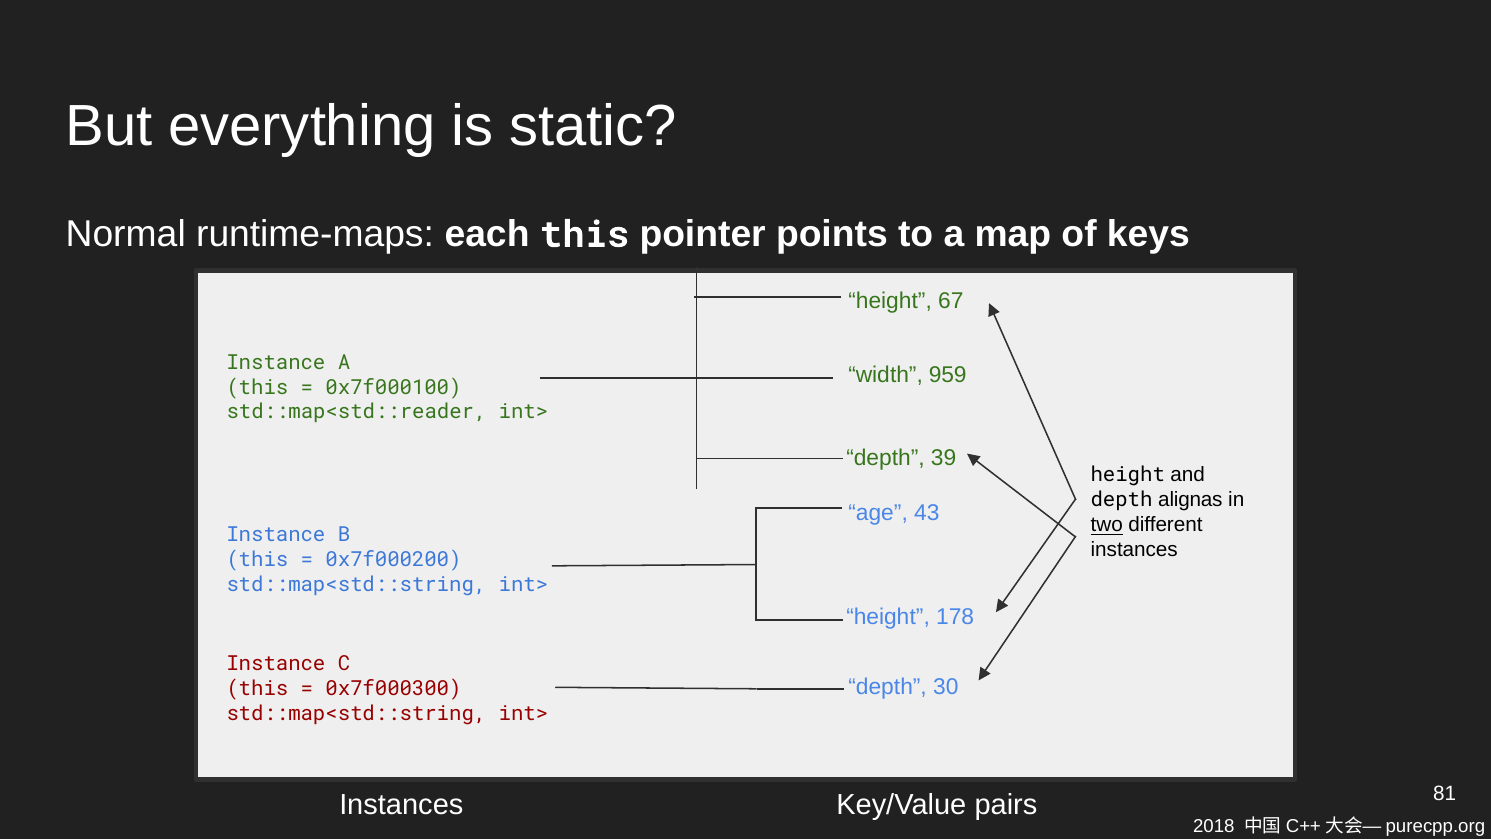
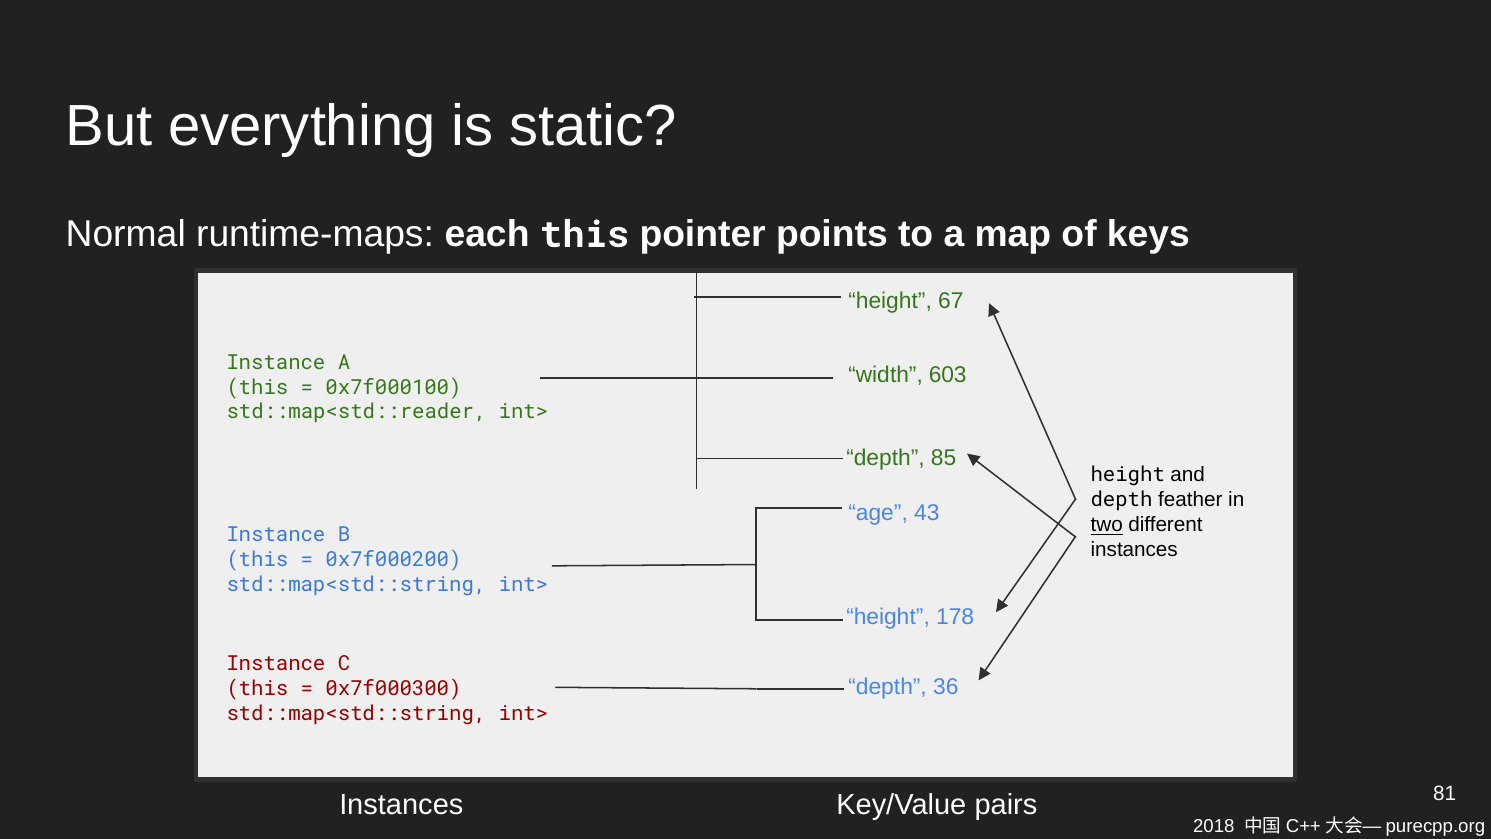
959: 959 -> 603
39: 39 -> 85
alignas: alignas -> feather
30: 30 -> 36
